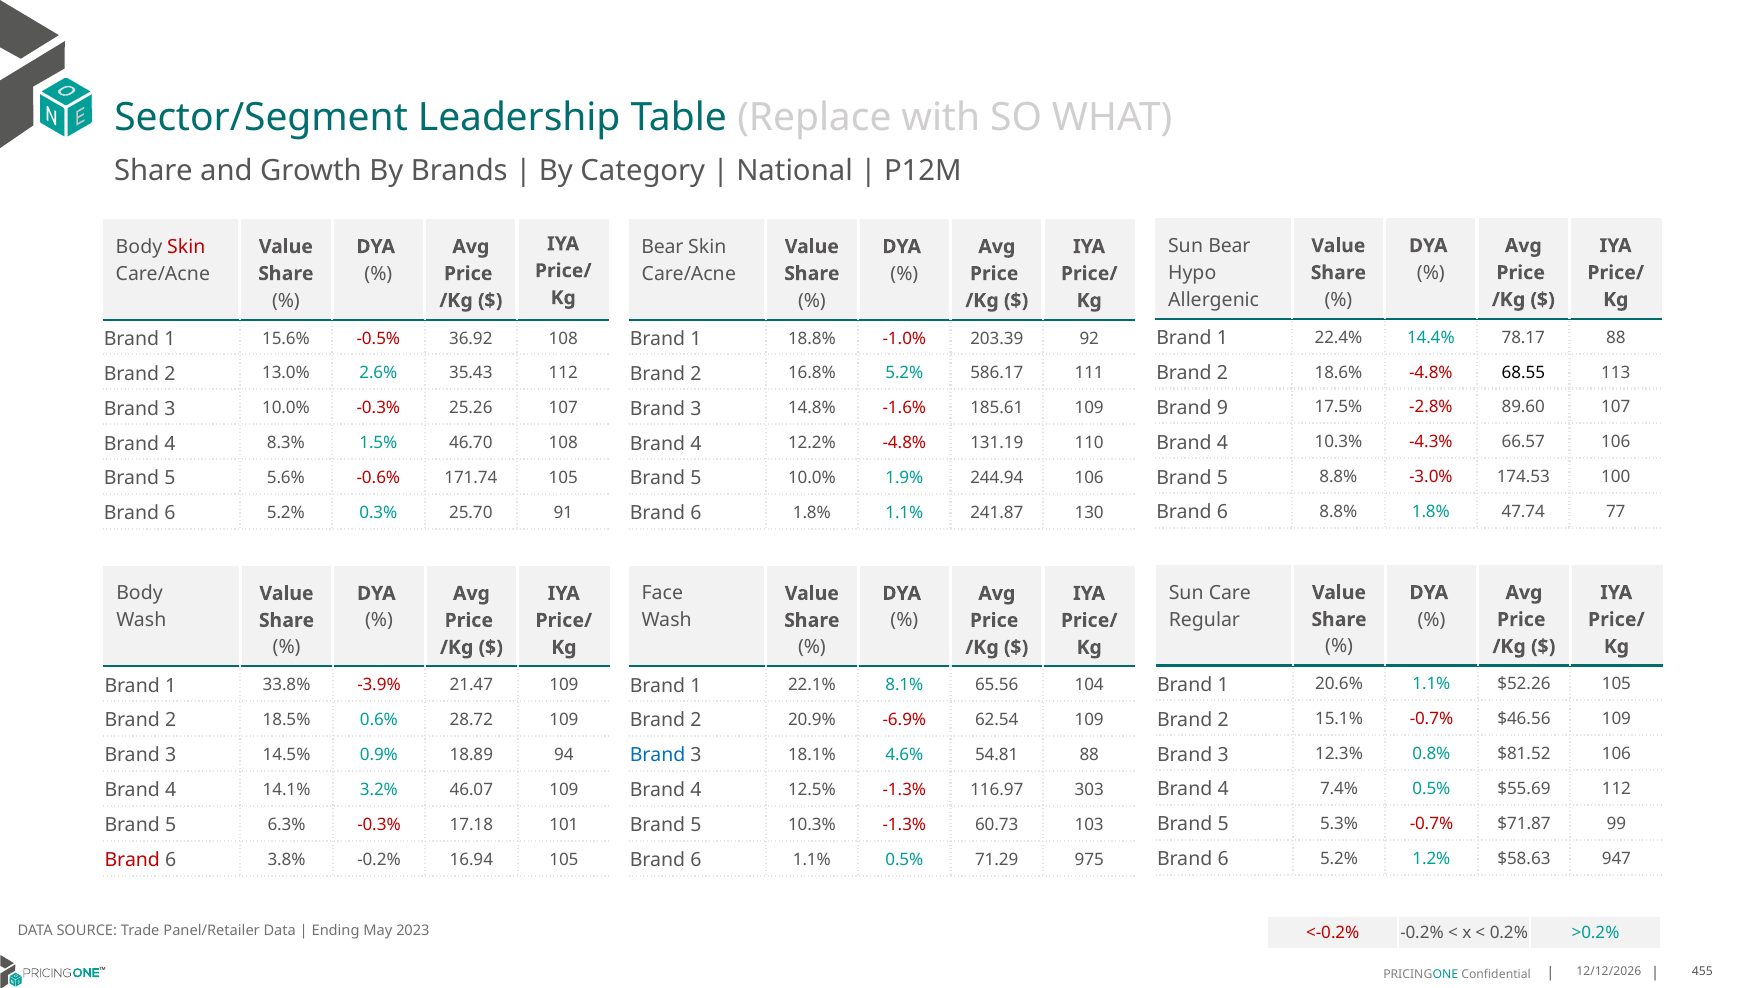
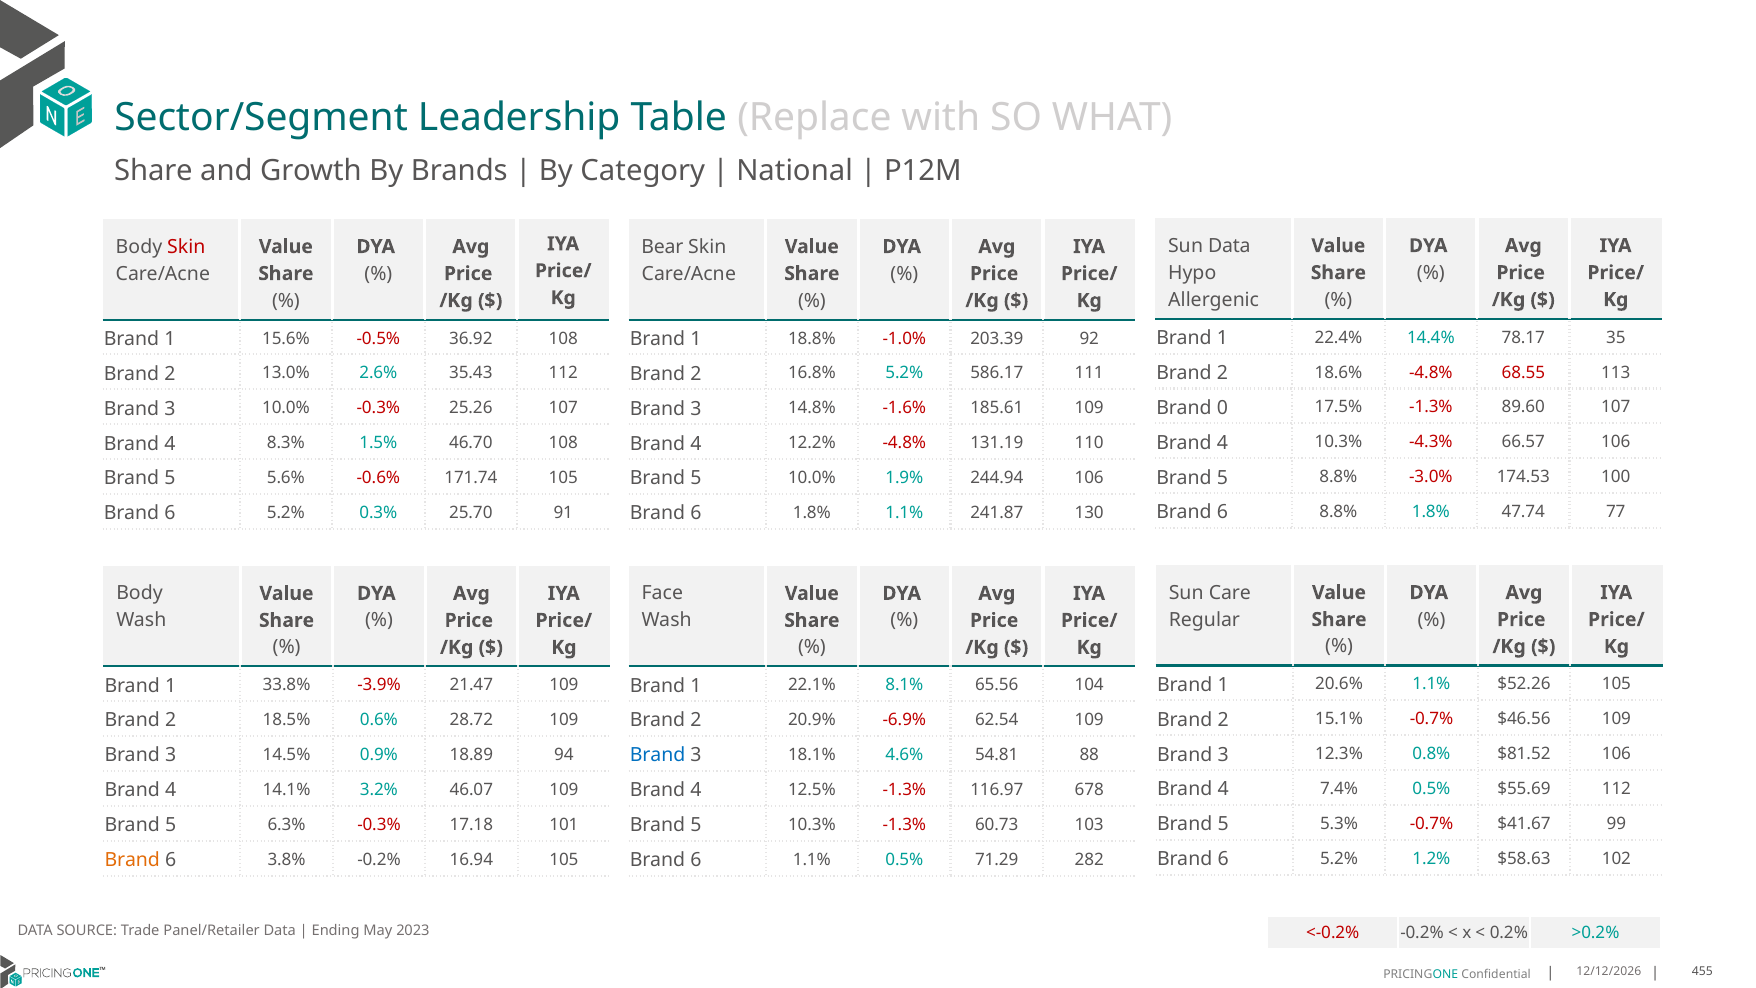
Sun Bear: Bear -> Data
78.17 88: 88 -> 35
68.55 colour: black -> red
9: 9 -> 0
17.5% -2.8%: -2.8% -> -1.3%
303: 303 -> 678
$71.87: $71.87 -> $41.67
947: 947 -> 102
Brand at (132, 860) colour: red -> orange
975: 975 -> 282
